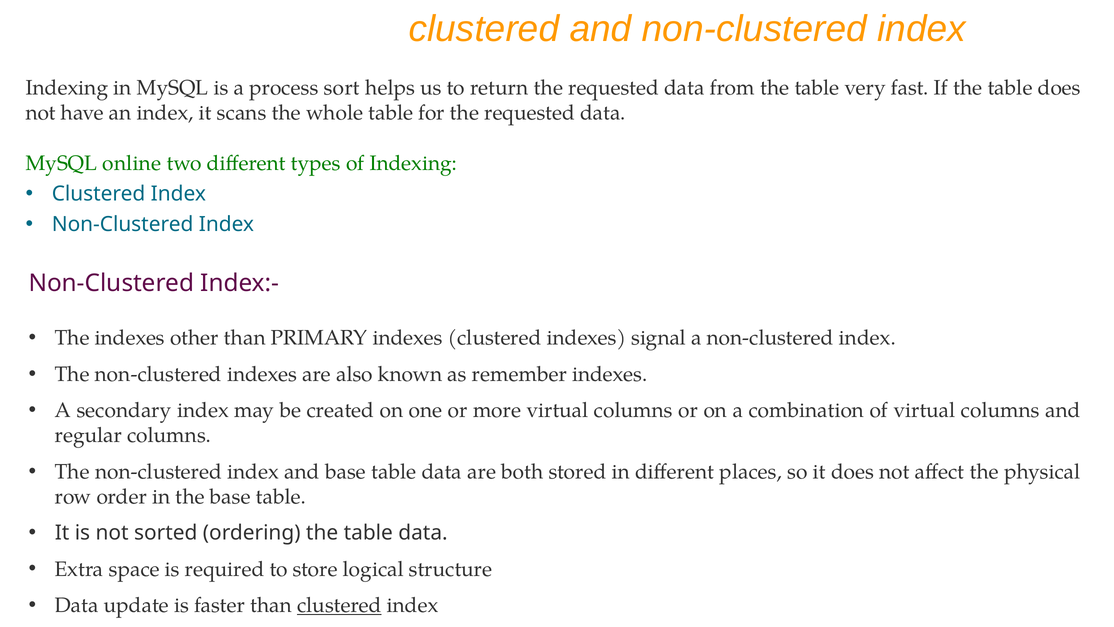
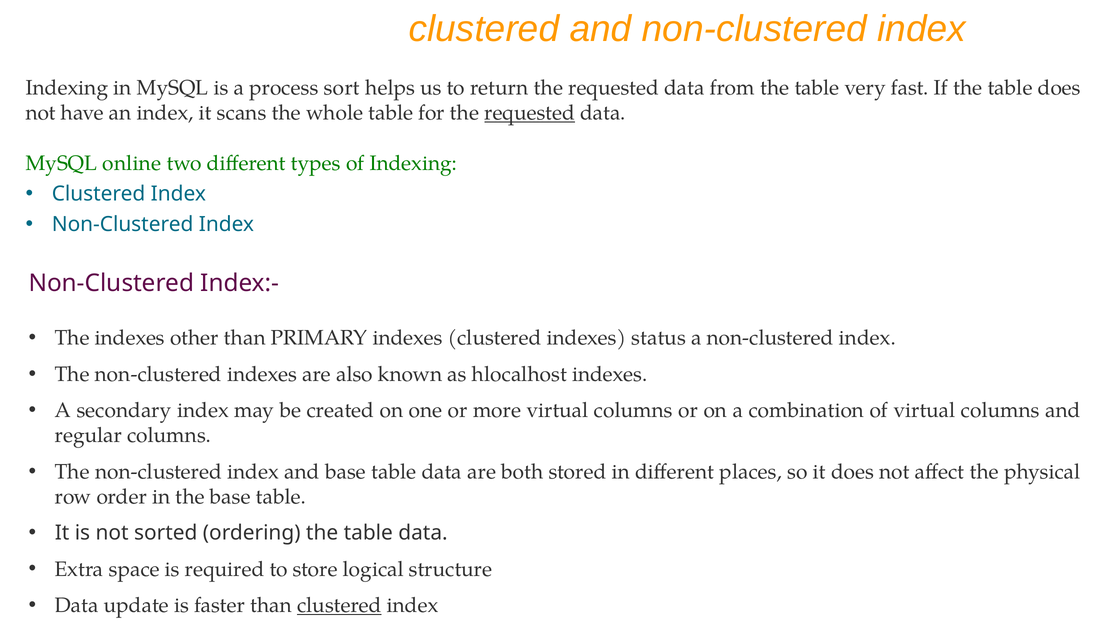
requested at (530, 113) underline: none -> present
signal: signal -> status
remember: remember -> hlocalhost
